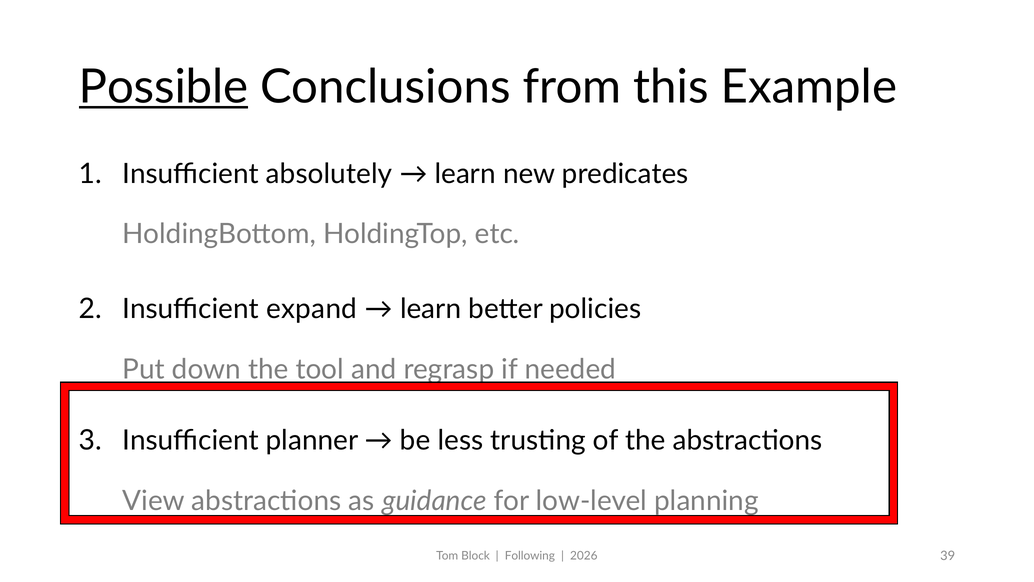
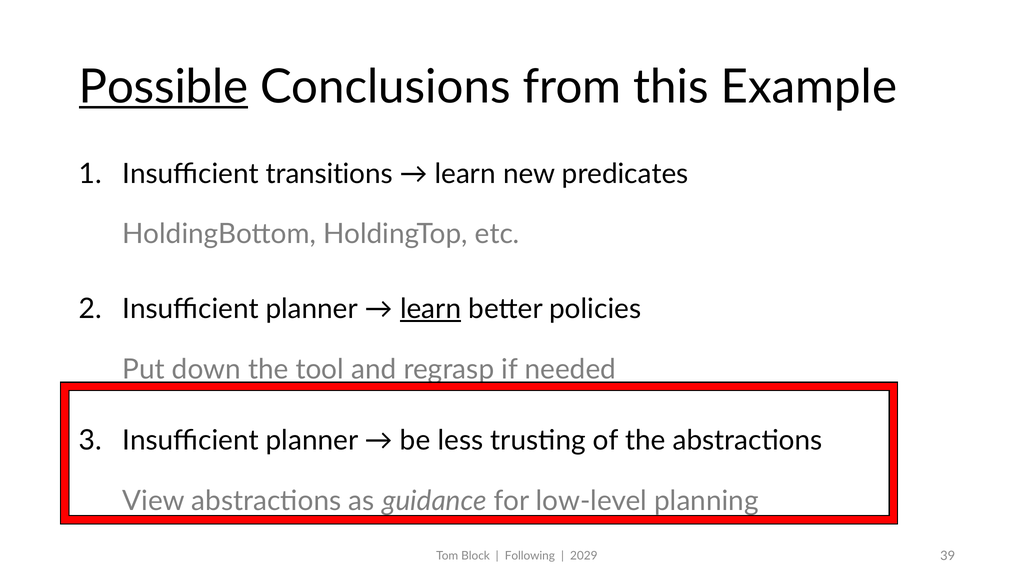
absolutely: absolutely -> transitions
expand at (312, 309): expand -> planner
learn at (431, 309) underline: none -> present
2026: 2026 -> 2029
